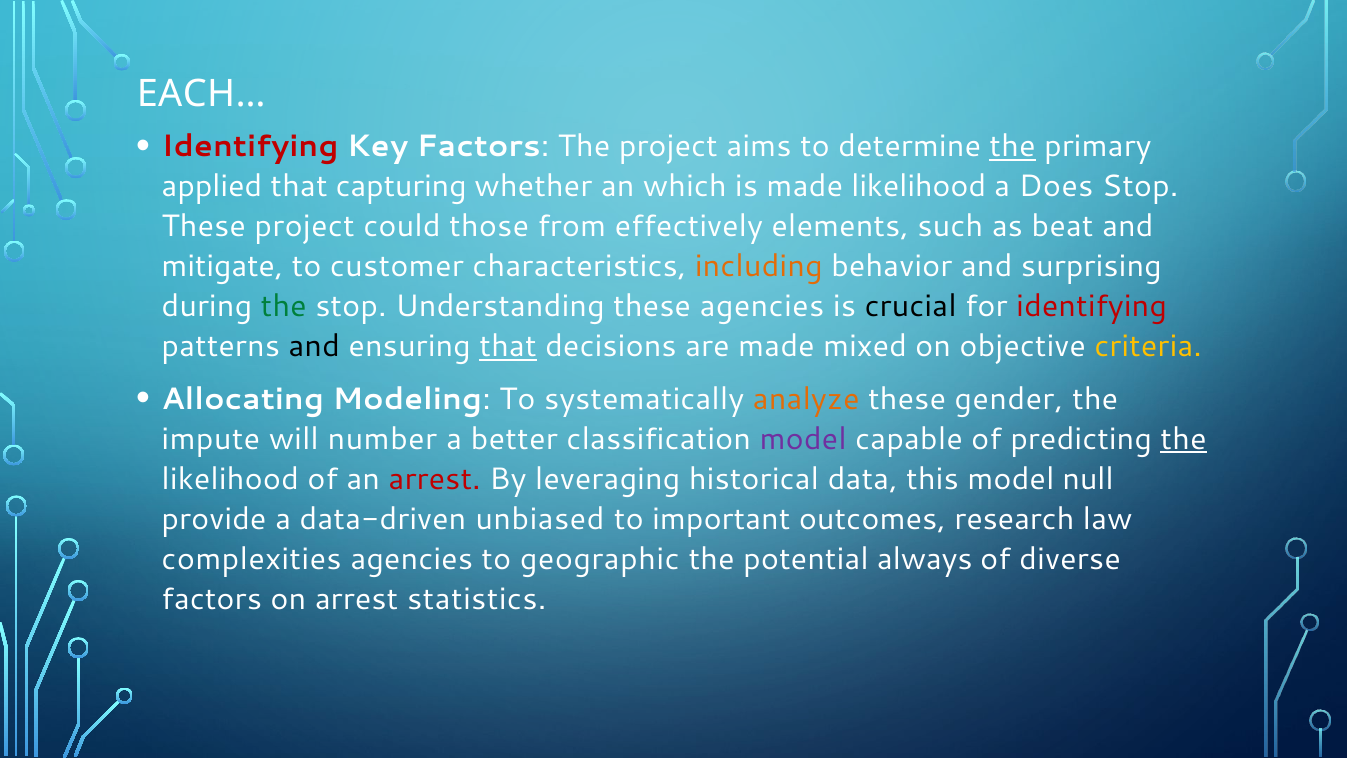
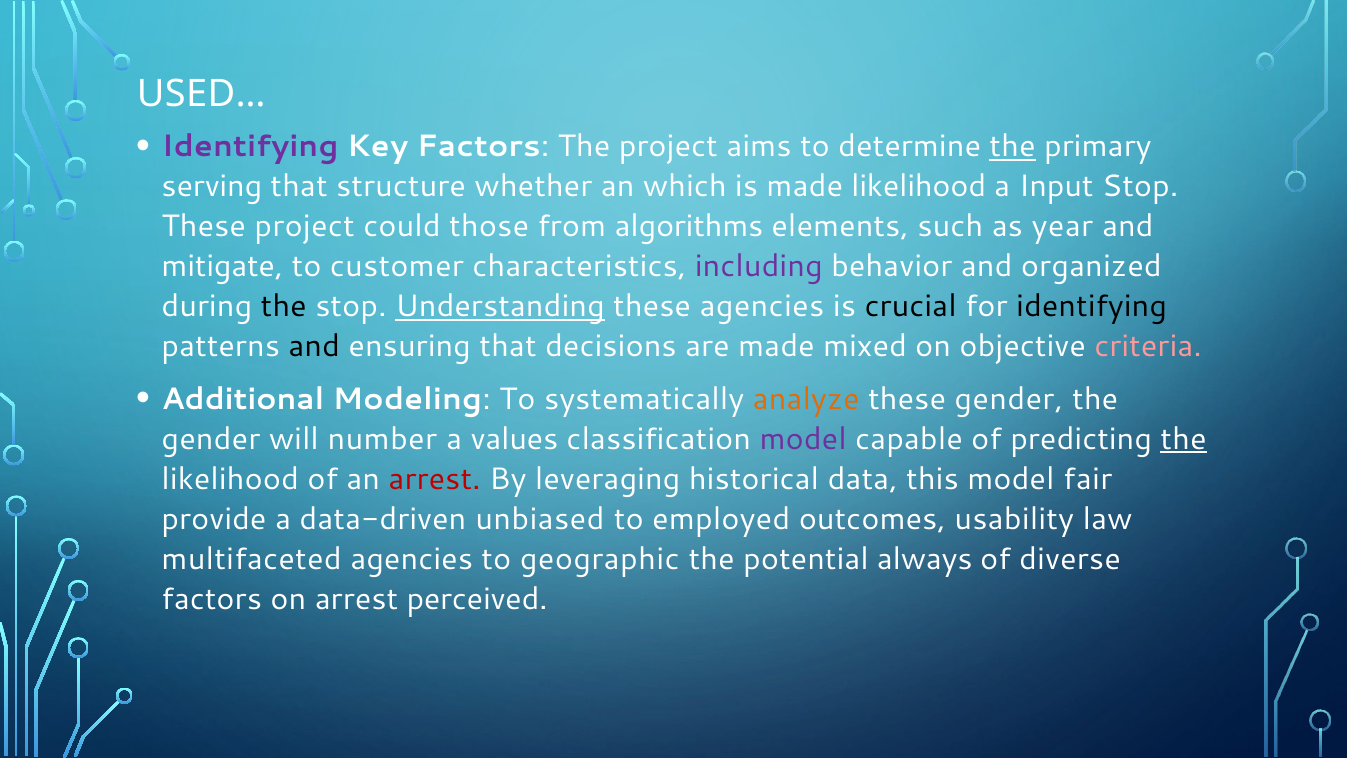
EACH…: EACH… -> USED…
Identifying at (250, 147) colour: red -> purple
applied: applied -> serving
capturing: capturing -> structure
Does: Does -> Input
effectively: effectively -> algorithms
beat: beat -> year
including colour: orange -> purple
surprising: surprising -> organized
the at (284, 306) colour: green -> black
Understanding underline: none -> present
identifying at (1092, 306) colour: red -> black
that at (508, 346) underline: present -> none
criteria colour: yellow -> pink
Allocating: Allocating -> Additional
impute at (211, 439): impute -> gender
better: better -> values
null: null -> fair
important: important -> employed
research: research -> usability
complexities: complexities -> multifaceted
statistics: statistics -> perceived
